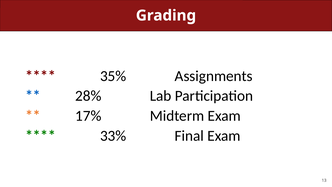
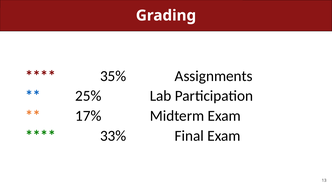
28%: 28% -> 25%
